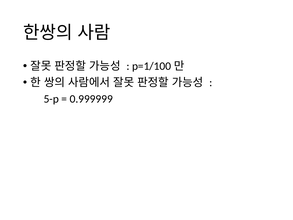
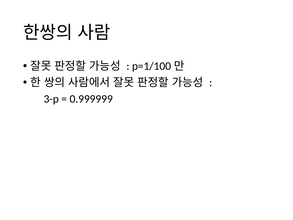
5-p: 5-p -> 3-p
